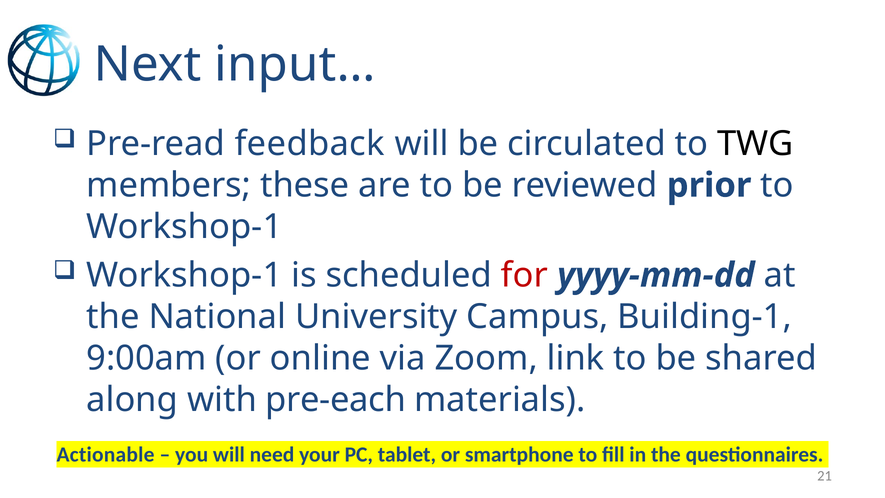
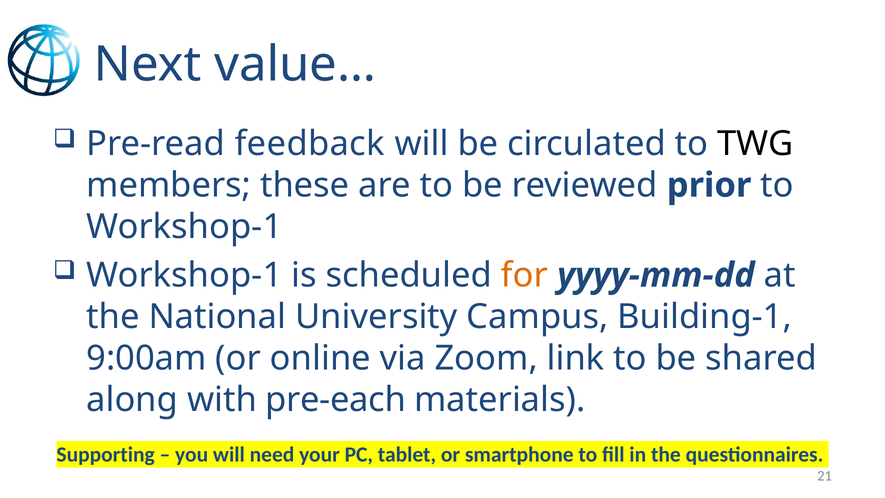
input…: input… -> value…
for colour: red -> orange
Actionable: Actionable -> Supporting
